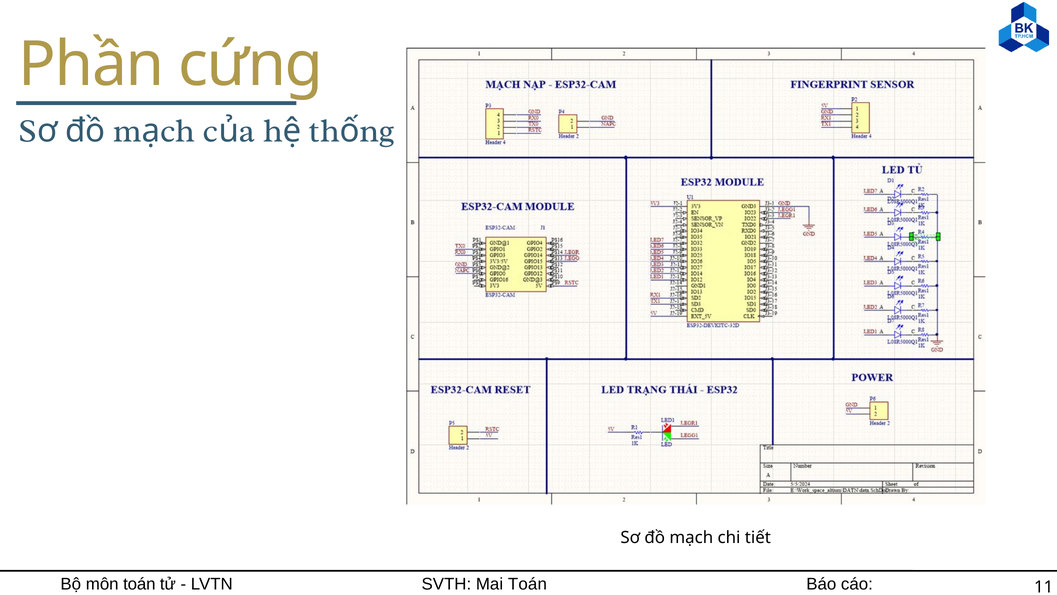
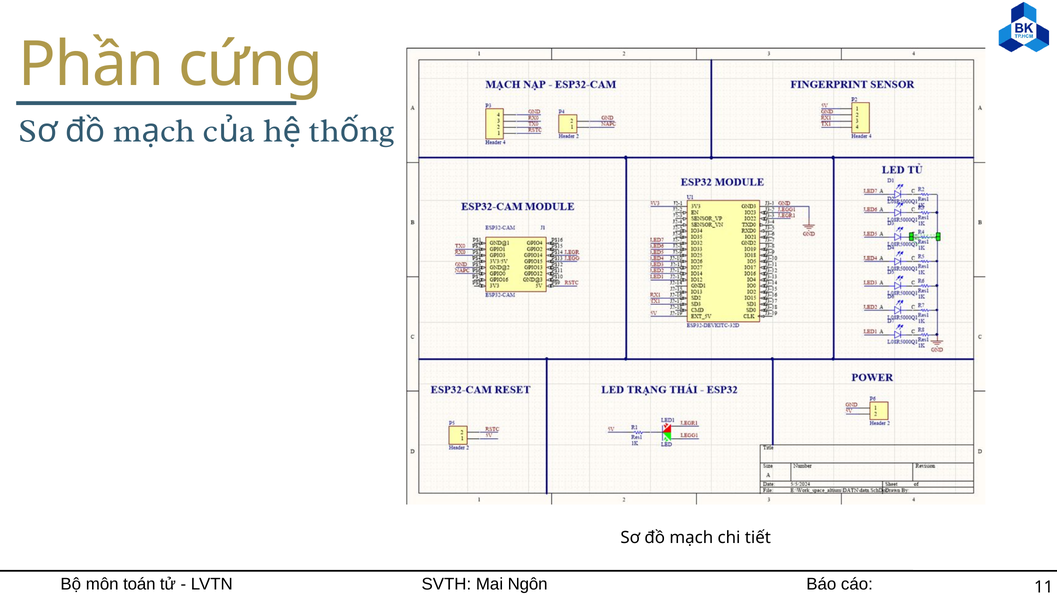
Mai Toán: Toán -> Ngôn
